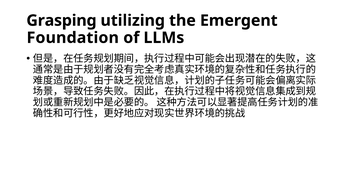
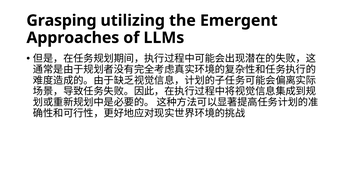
Foundation: Foundation -> Approaches
